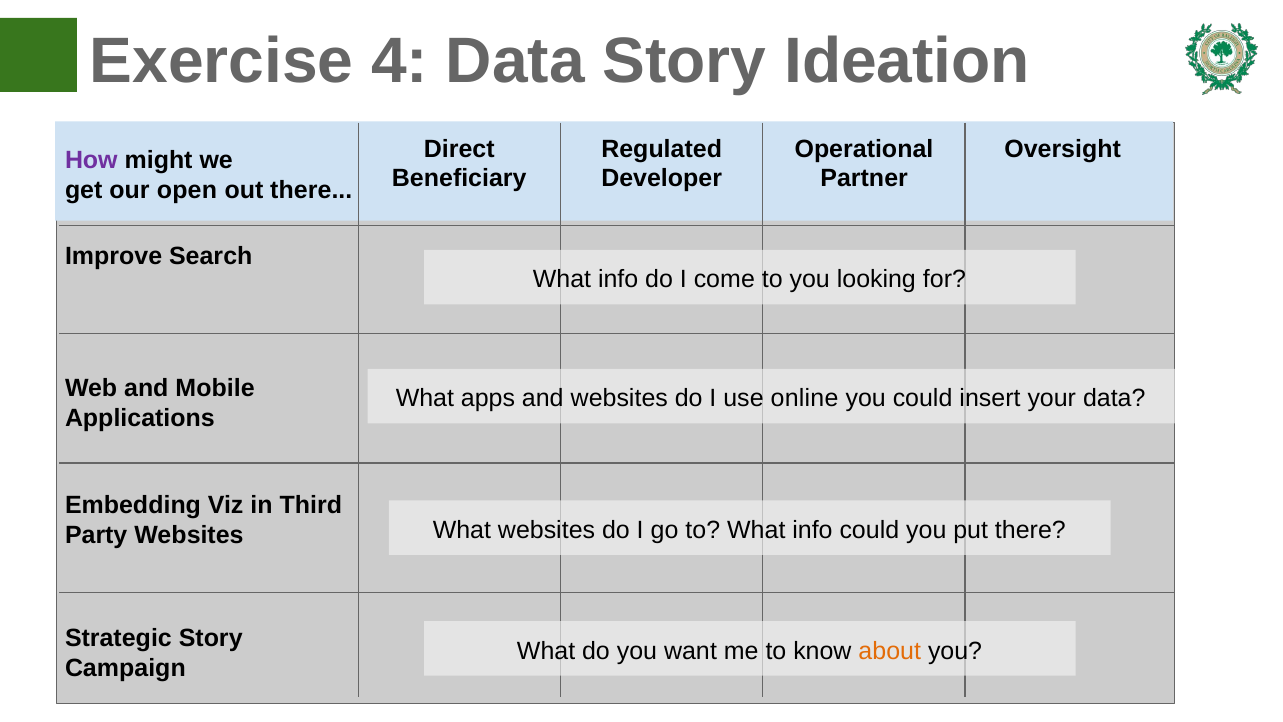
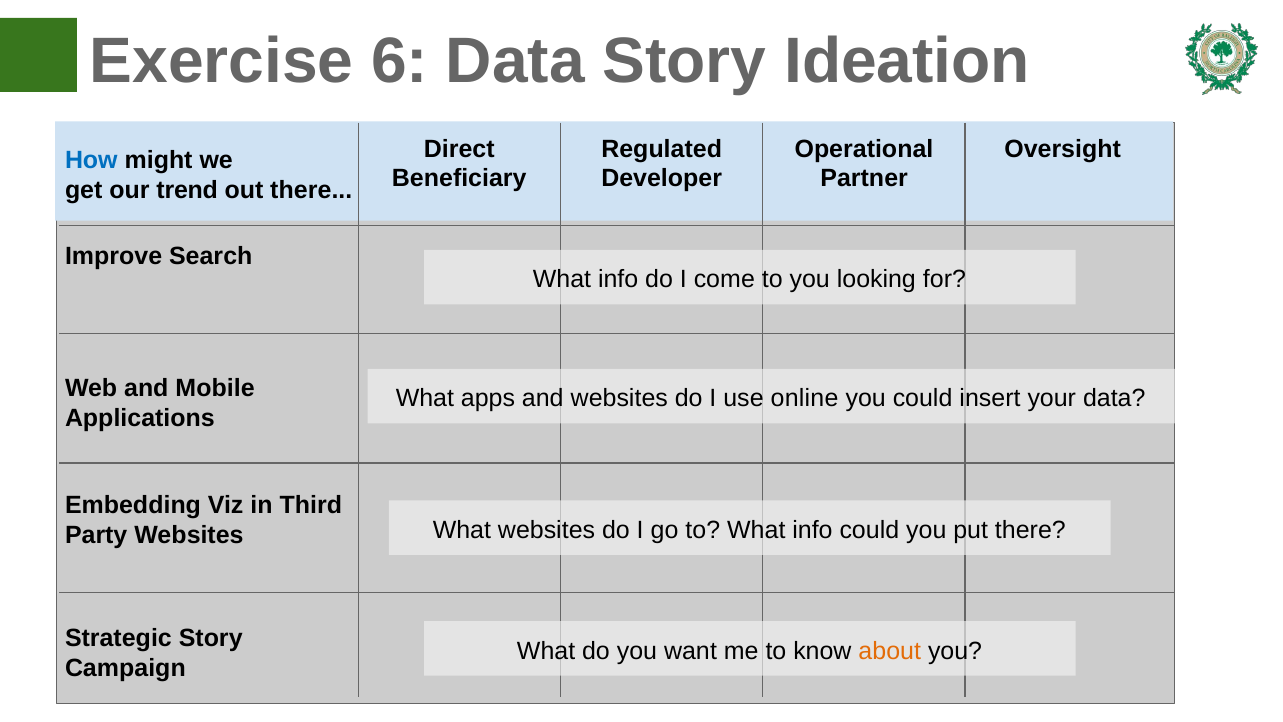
4: 4 -> 6
How colour: purple -> blue
open: open -> trend
